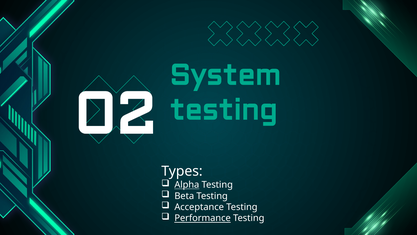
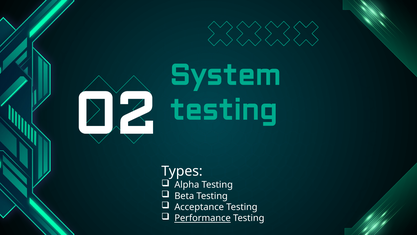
Alpha underline: present -> none
